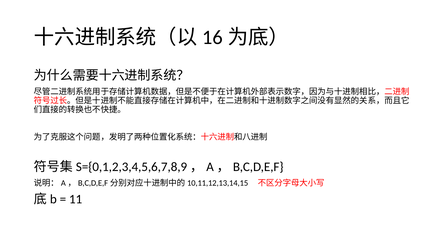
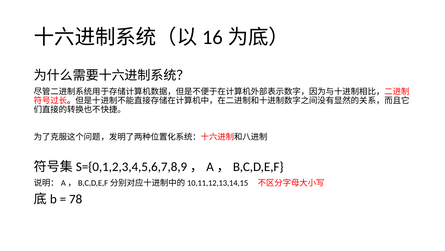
11: 11 -> 78
